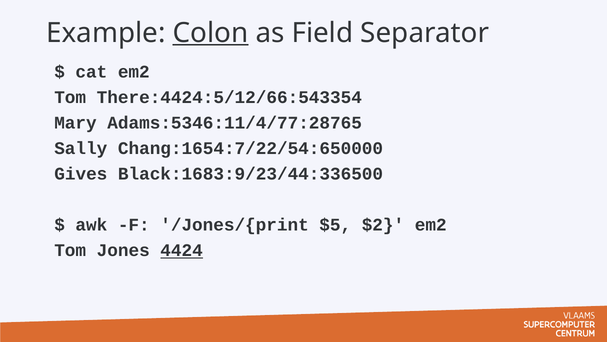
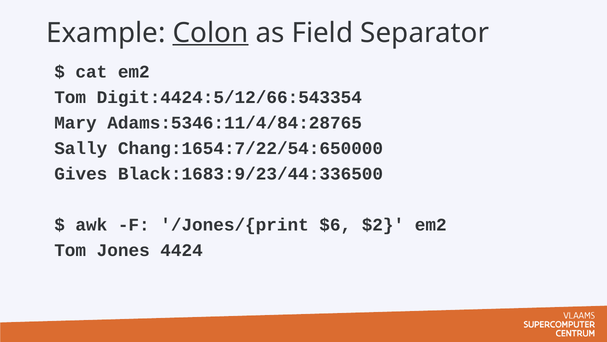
There:4424:5/12/66:543354: There:4424:5/12/66:543354 -> Digit:4424:5/12/66:543354
Adams:5346:11/4/77:28765: Adams:5346:11/4/77:28765 -> Adams:5346:11/4/84:28765
$5: $5 -> $6
4424 underline: present -> none
